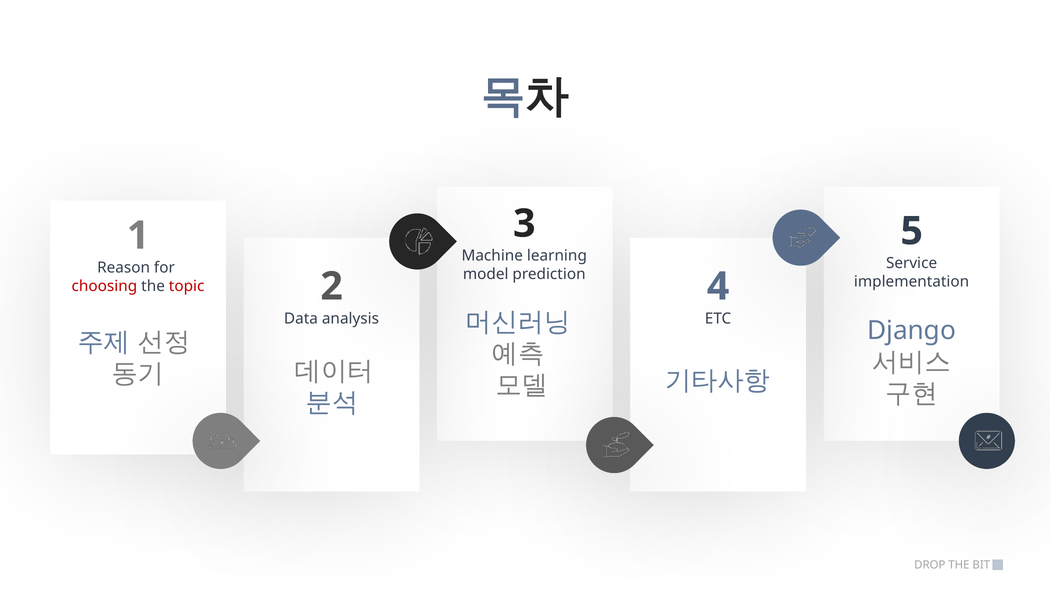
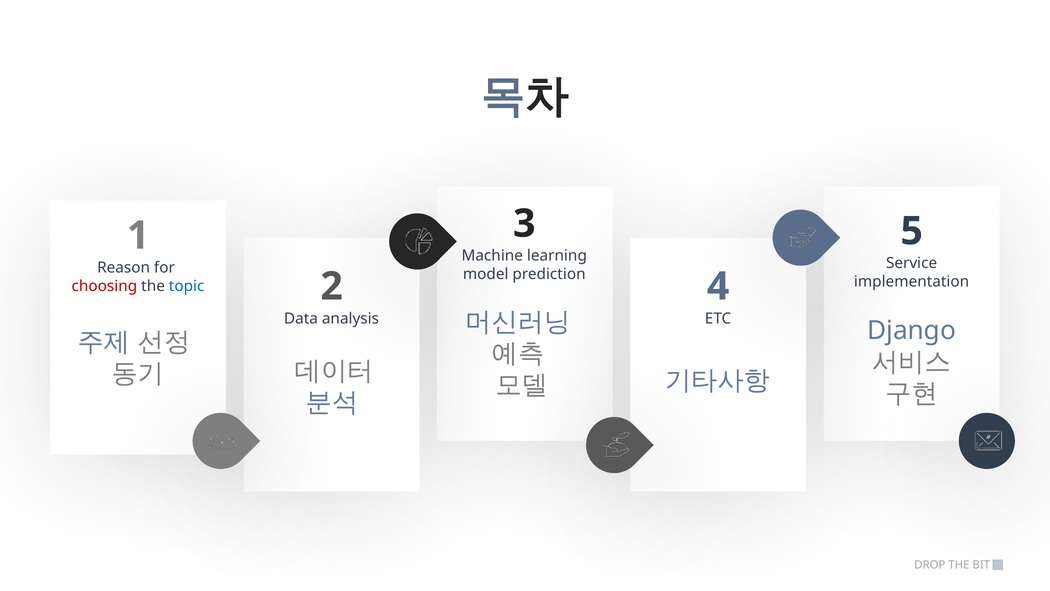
topic colour: red -> blue
